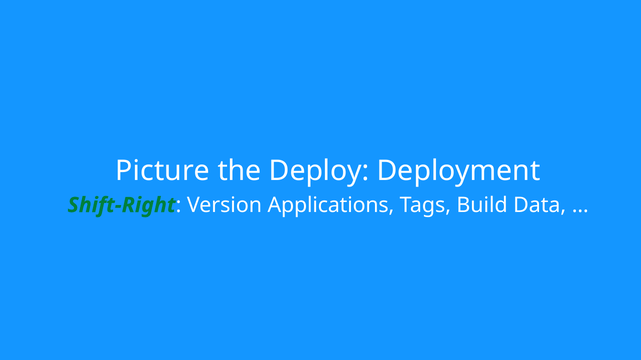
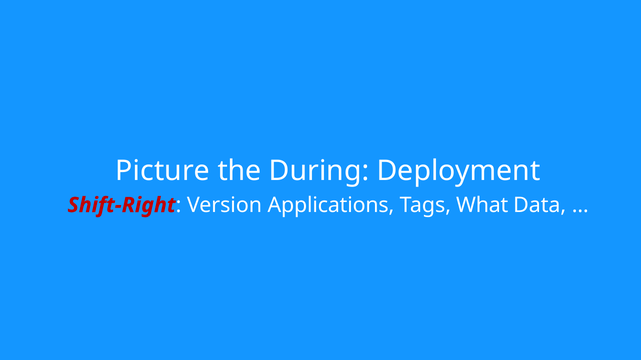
Deploy: Deploy -> During
Shift-Right colour: green -> red
Build: Build -> What
